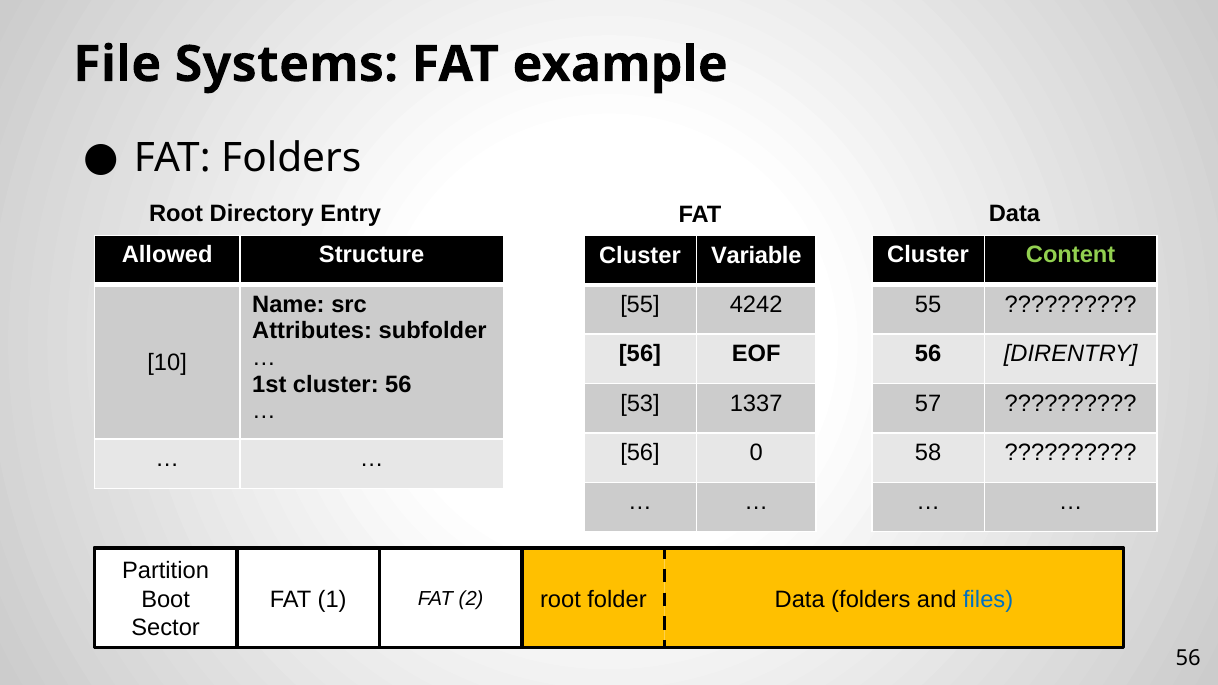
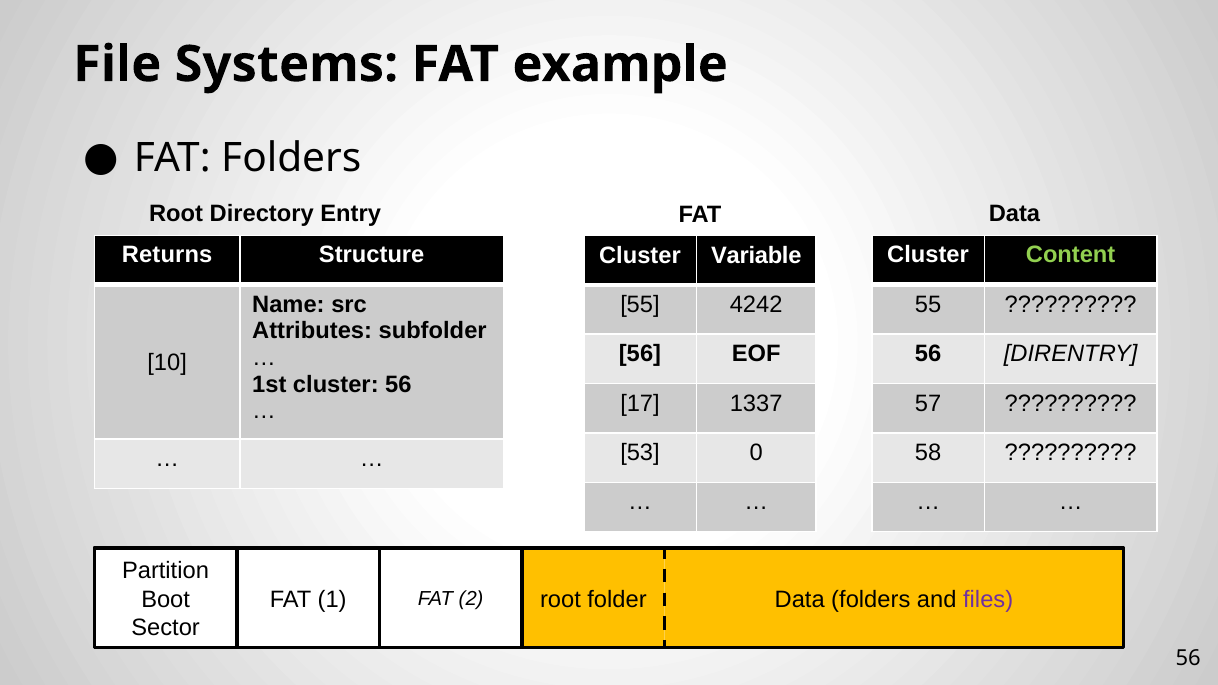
Allowed: Allowed -> Returns
53: 53 -> 17
56 at (640, 453): 56 -> 53
files colour: blue -> purple
